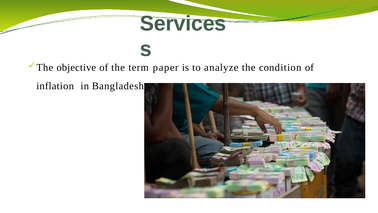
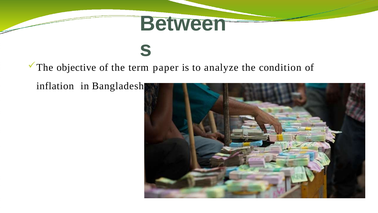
Services: Services -> Between
